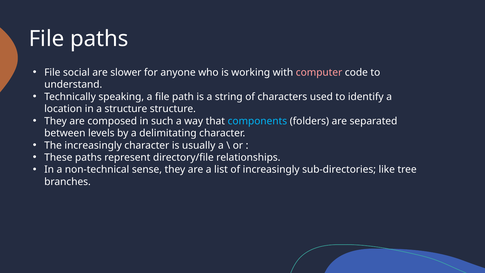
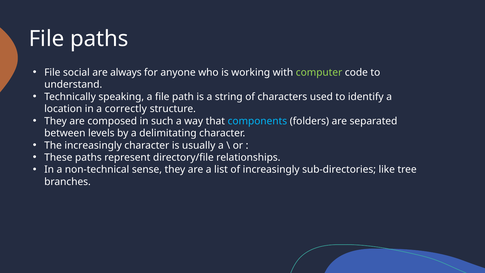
slower: slower -> always
computer colour: pink -> light green
a structure: structure -> correctly
